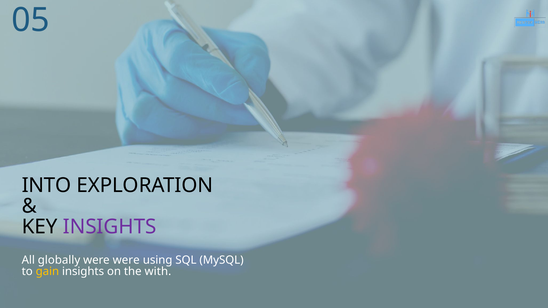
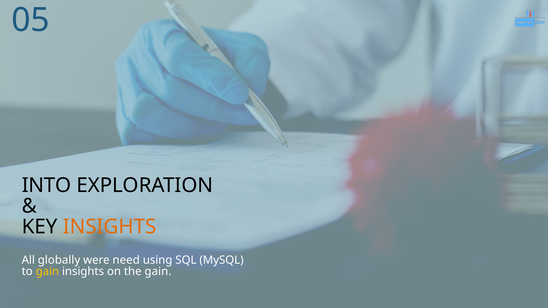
INSIGHTS at (110, 227) colour: purple -> orange
were were: were -> need
the with: with -> gain
